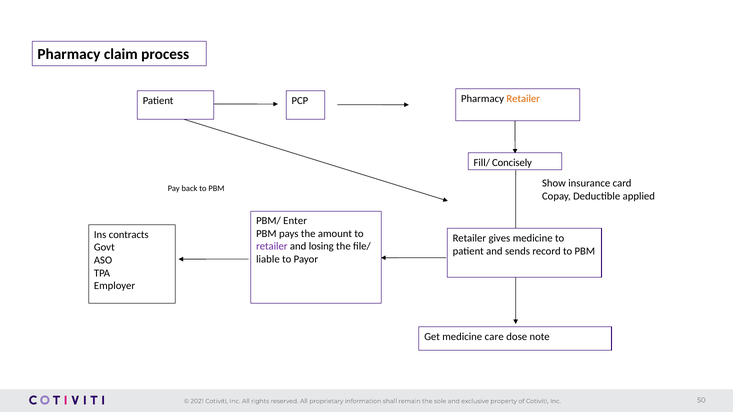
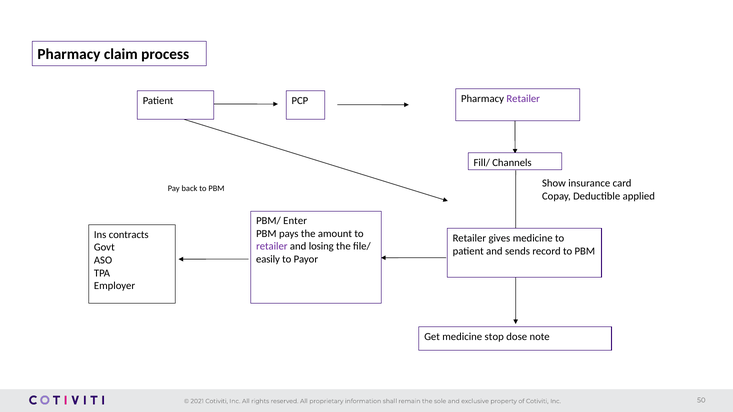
Retailer at (523, 99) colour: orange -> purple
Concisely: Concisely -> Channels
liable: liable -> easily
care: care -> stop
